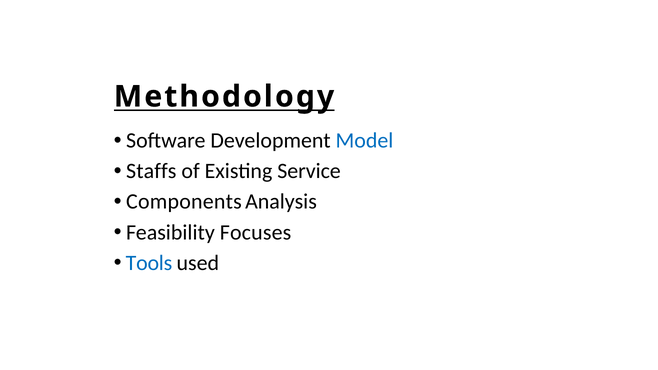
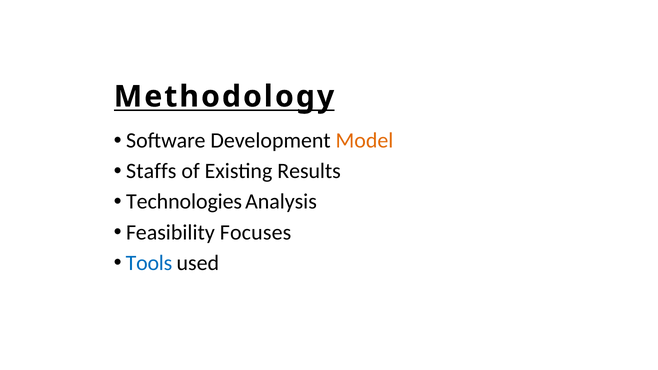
Model colour: blue -> orange
Service: Service -> Results
Components: Components -> Technologies
